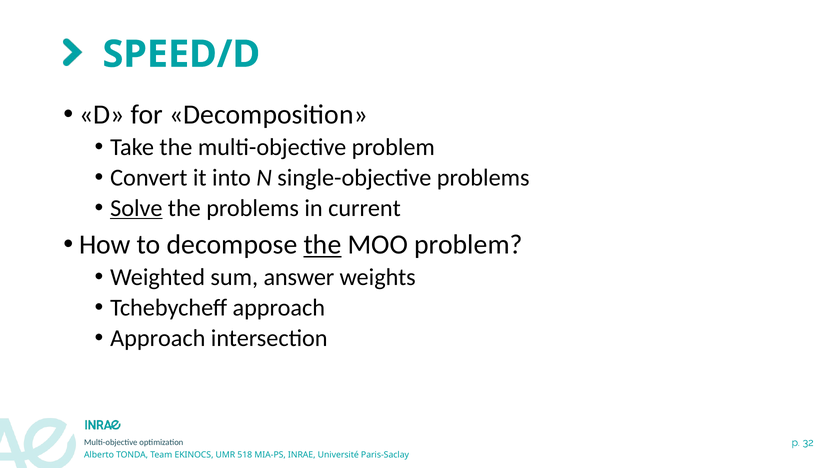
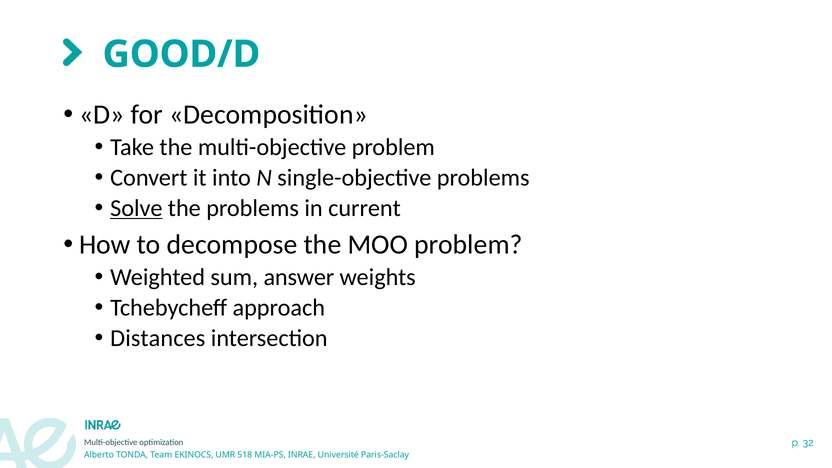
SPEED/D: SPEED/D -> GOOD/D
the at (322, 245) underline: present -> none
Approach at (158, 338): Approach -> Distances
